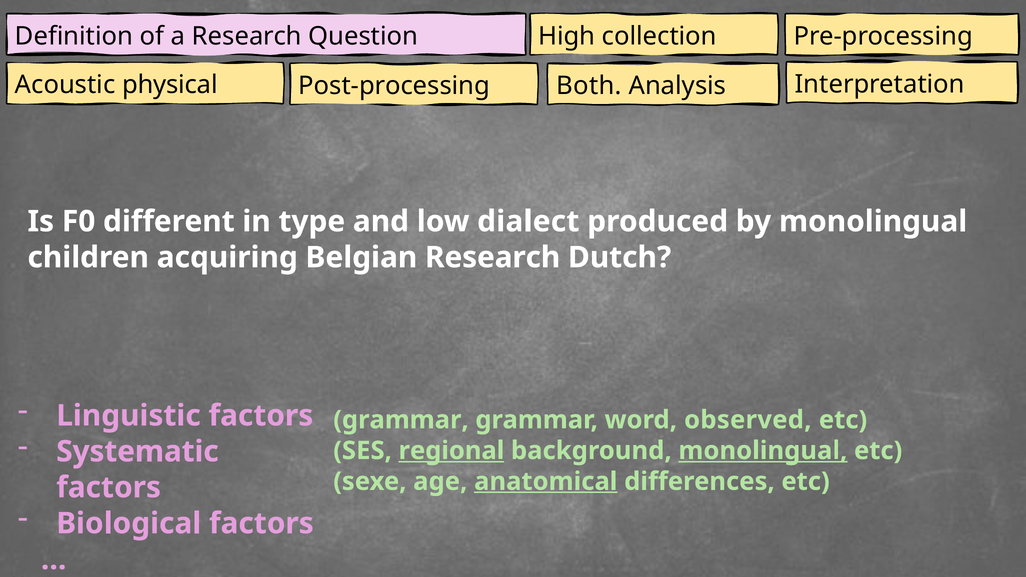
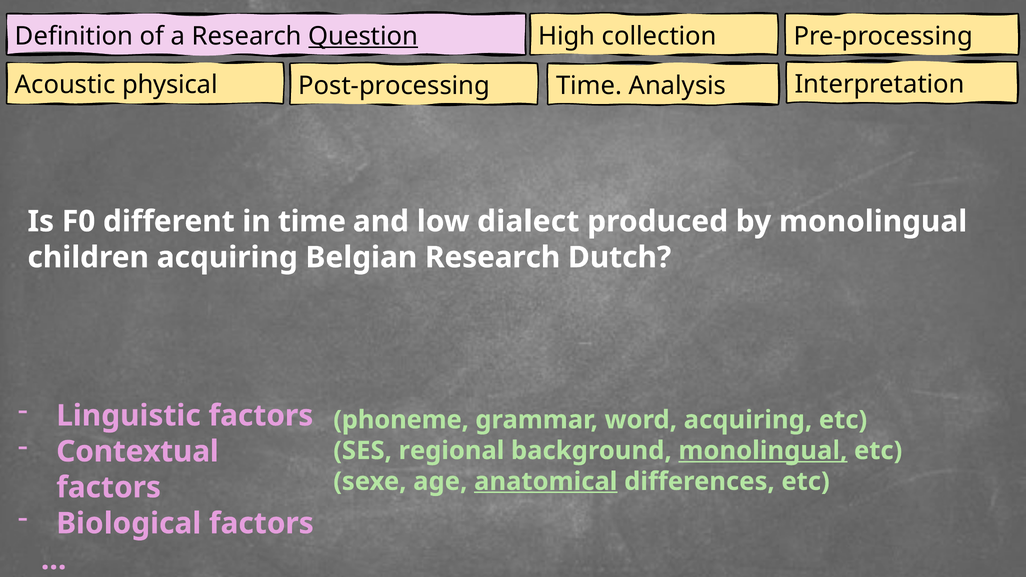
Question underline: none -> present
Post-processing Both: Both -> Time
in type: type -> time
grammar at (401, 420): grammar -> phoneme
word observed: observed -> acquiring
Systematic: Systematic -> Contextual
regional underline: present -> none
